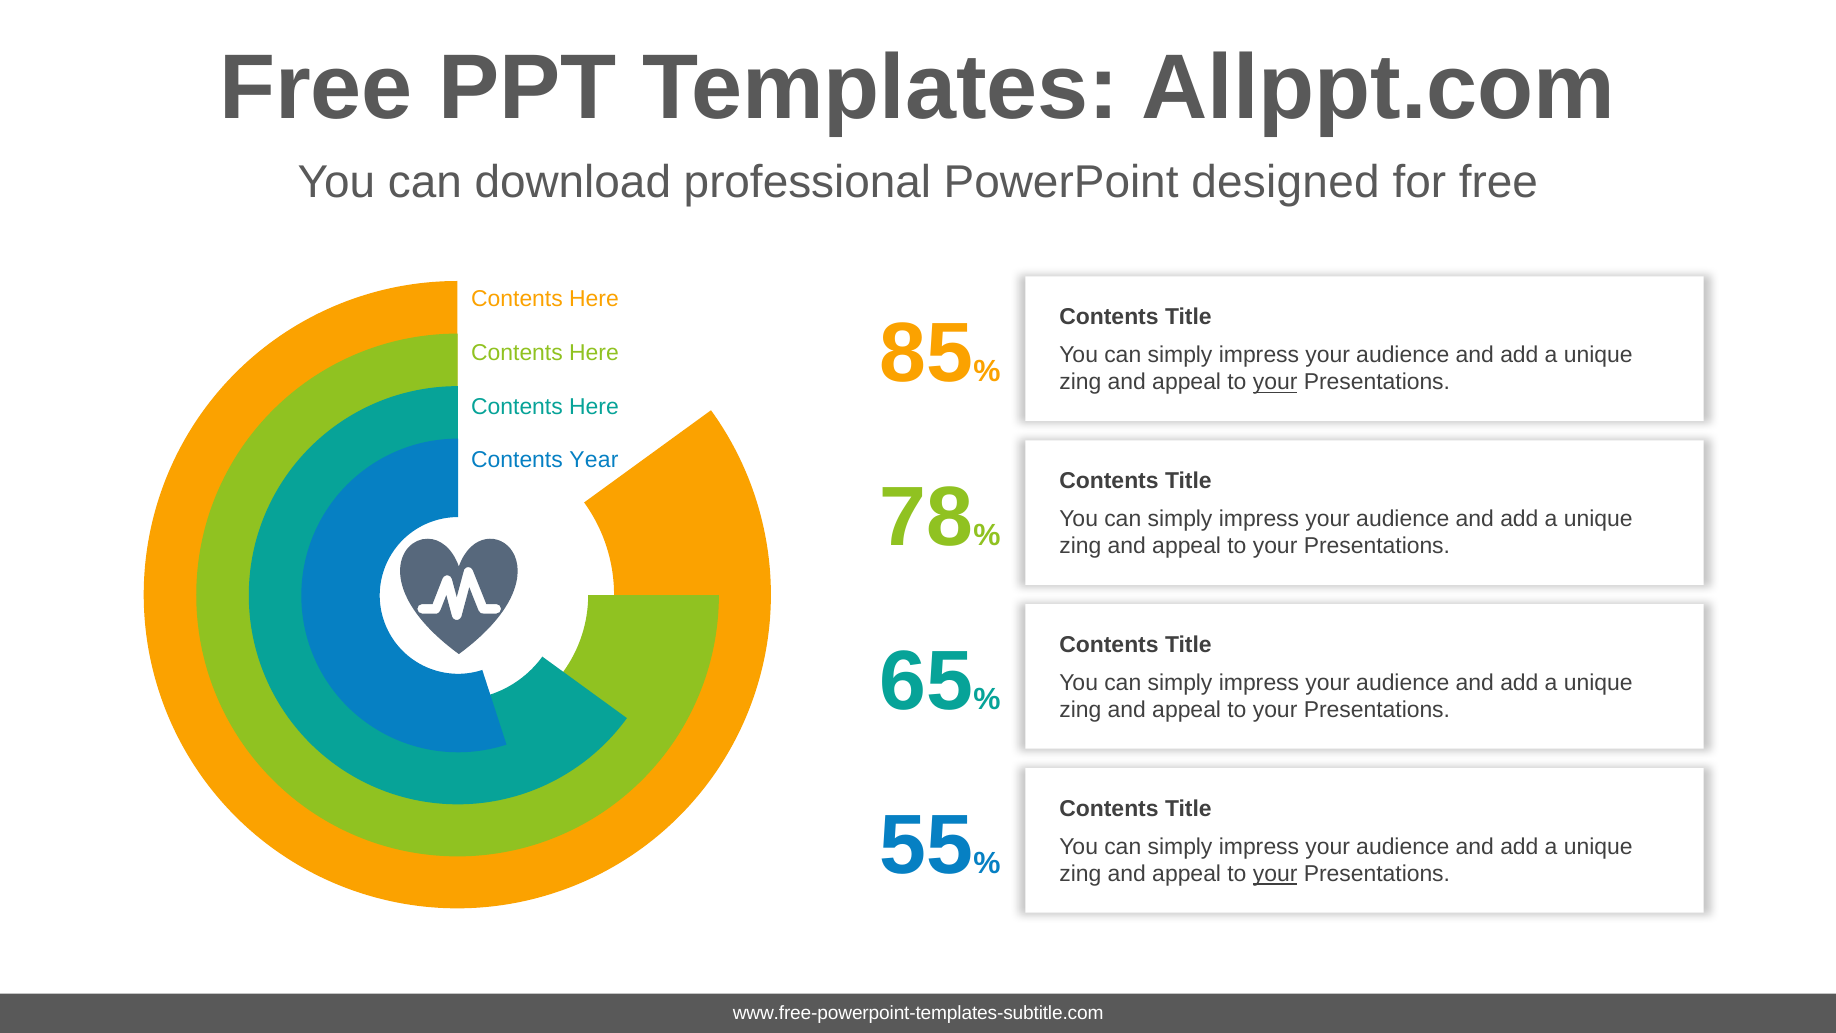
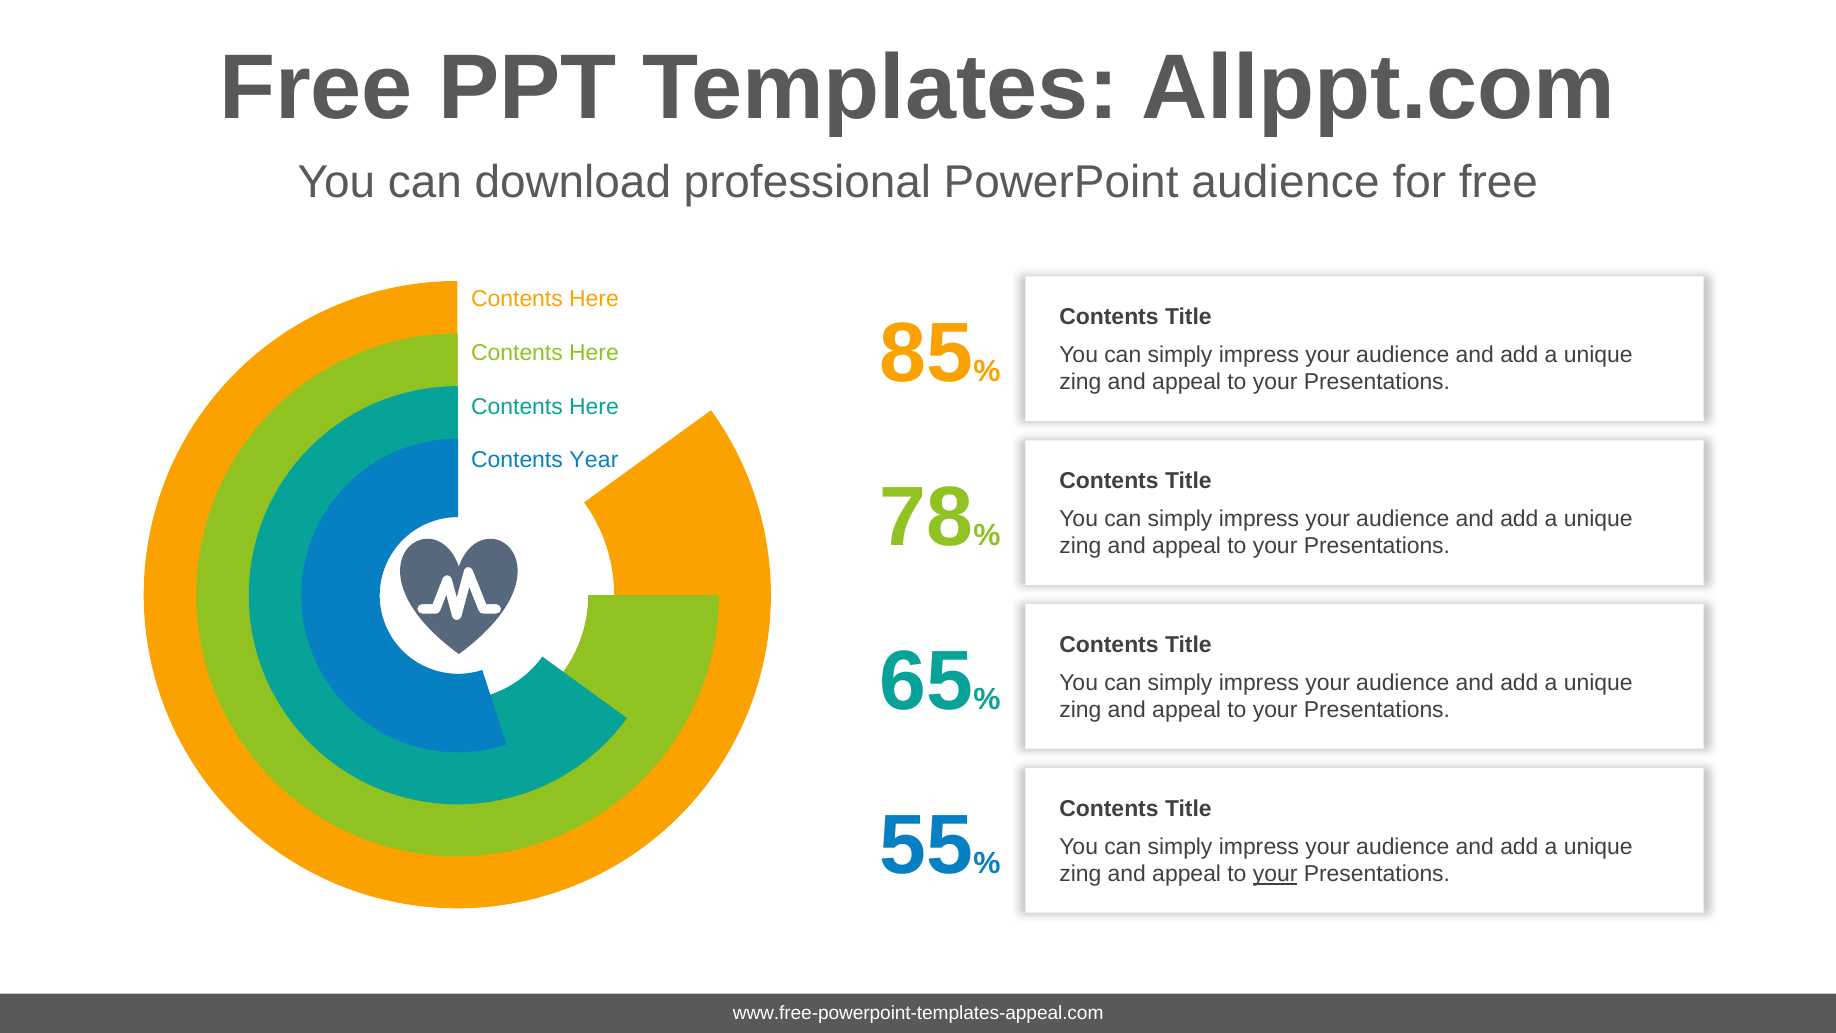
PowerPoint designed: designed -> audience
your at (1275, 382) underline: present -> none
www.free-powerpoint-templates-subtitle.com: www.free-powerpoint-templates-subtitle.com -> www.free-powerpoint-templates-appeal.com
